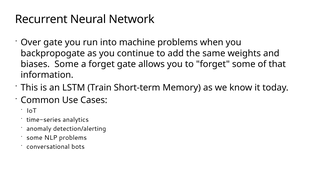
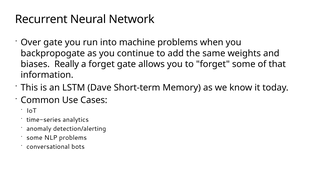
biases Some: Some -> Really
Train: Train -> Dave
